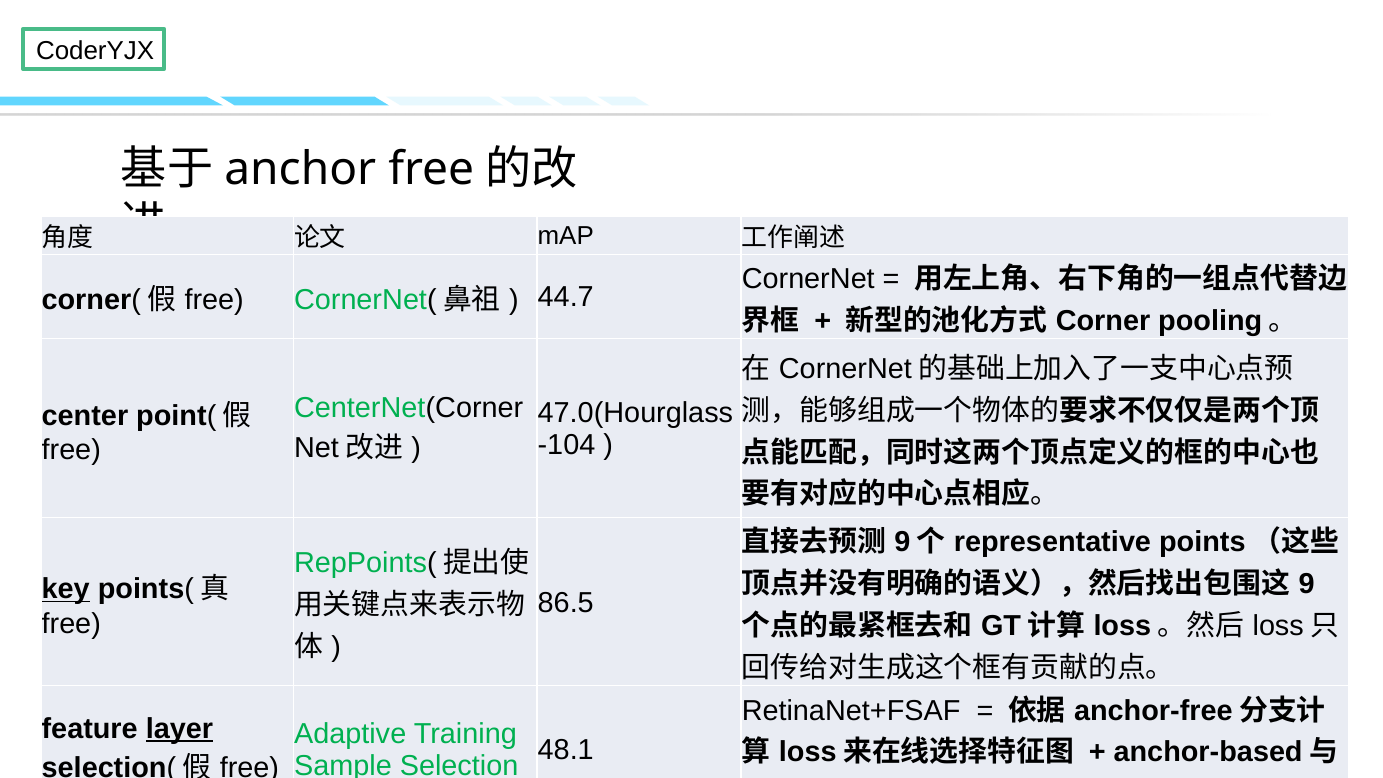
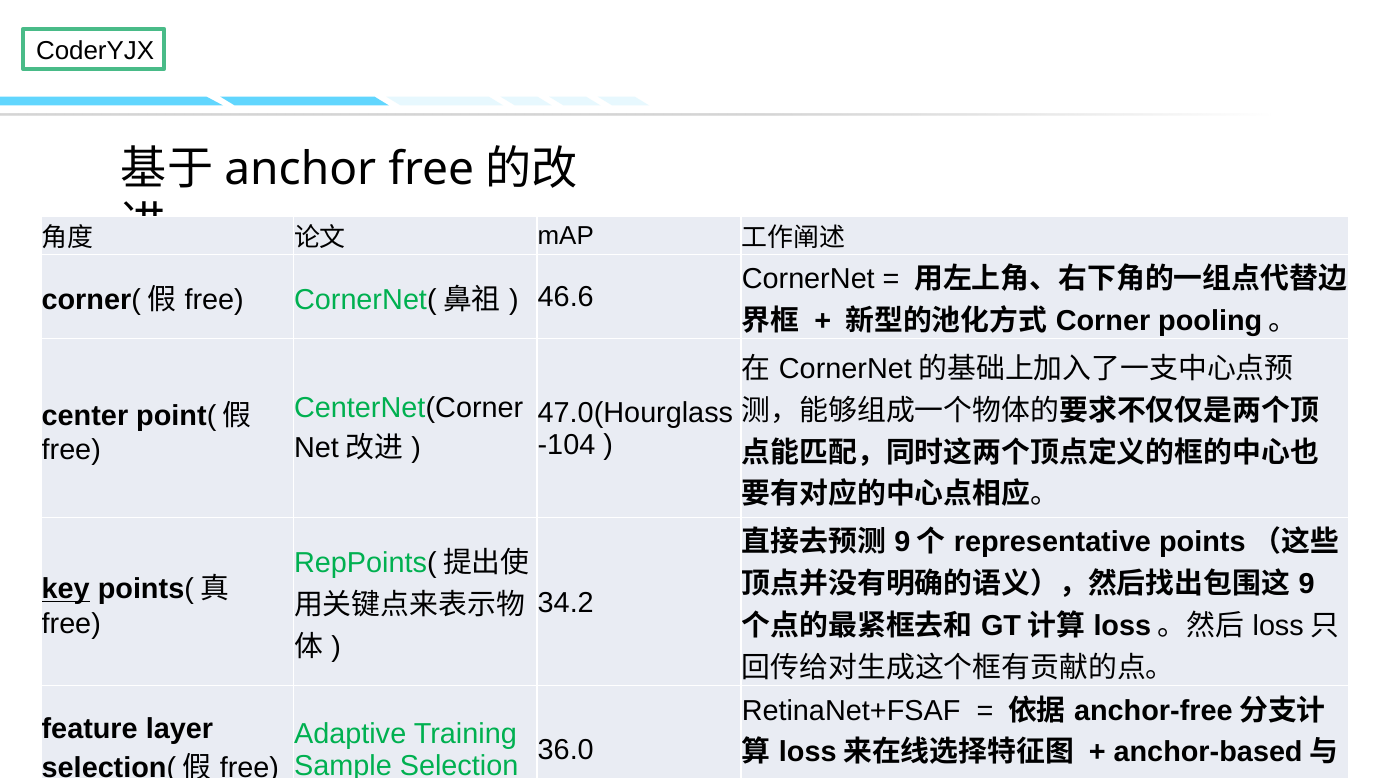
44.7: 44.7 -> 46.6
86.5: 86.5 -> 34.2
layer underline: present -> none
48.1: 48.1 -> 36.0
